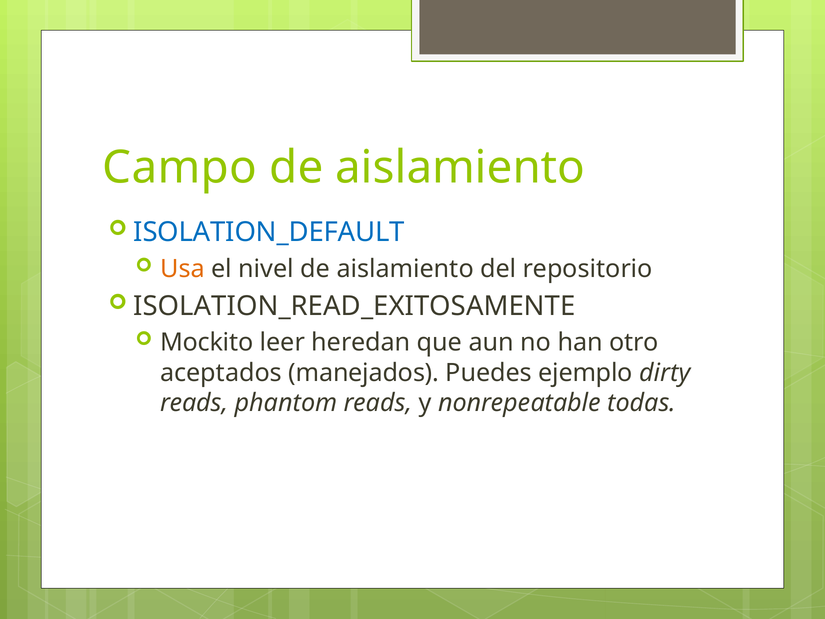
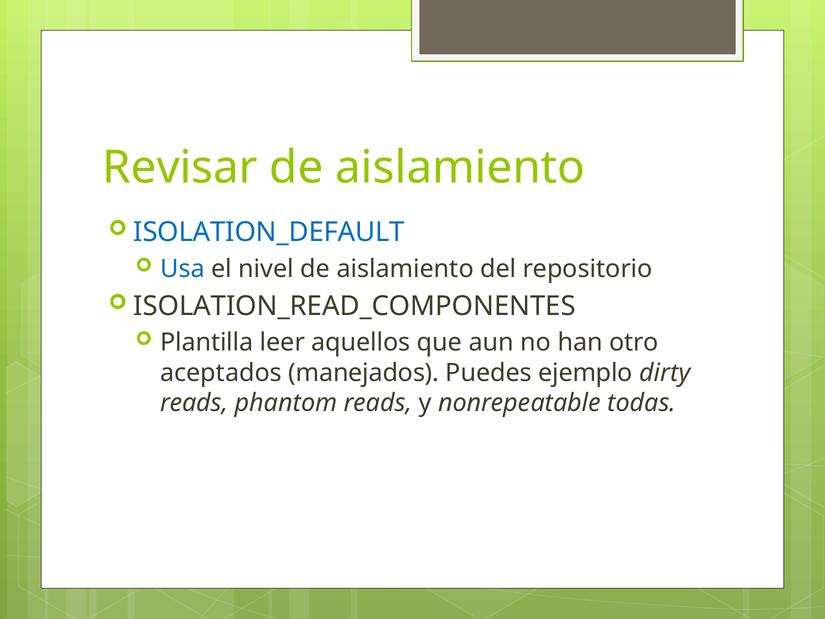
Campo: Campo -> Revisar
Usa colour: orange -> blue
ISOLATION_READ_EXITOSAMENTE: ISOLATION_READ_EXITOSAMENTE -> ISOLATION_READ_COMPONENTES
Mockito: Mockito -> Plantilla
heredan: heredan -> aquellos
